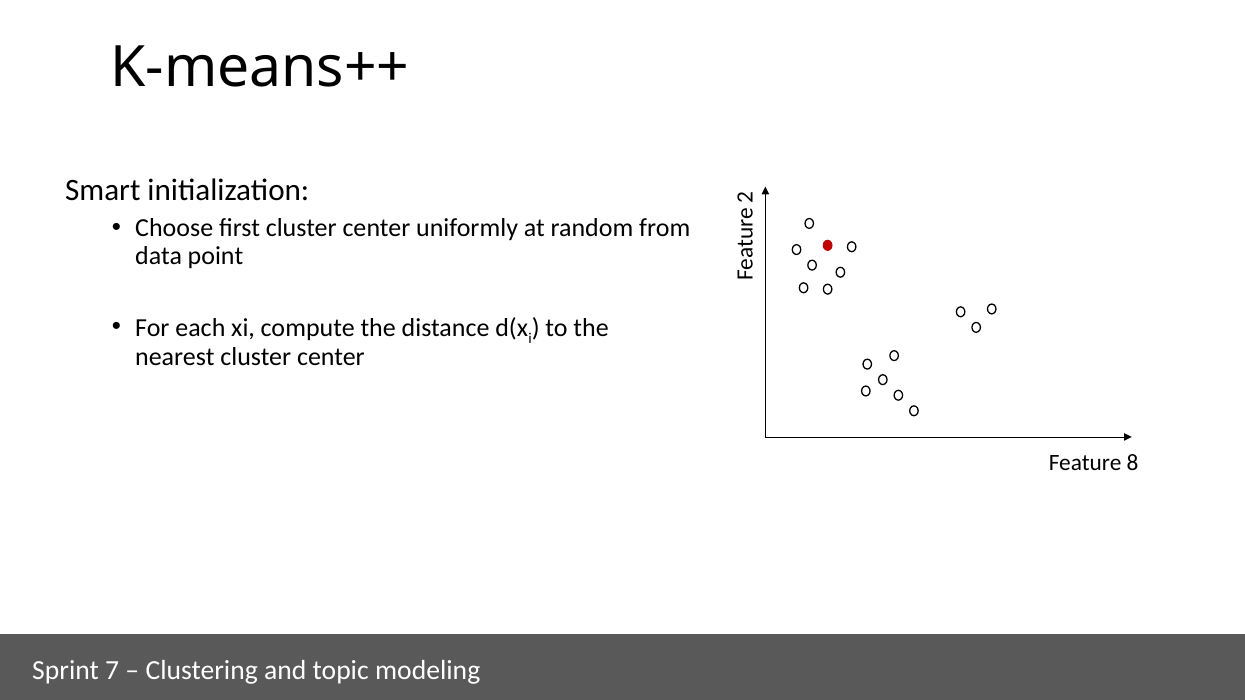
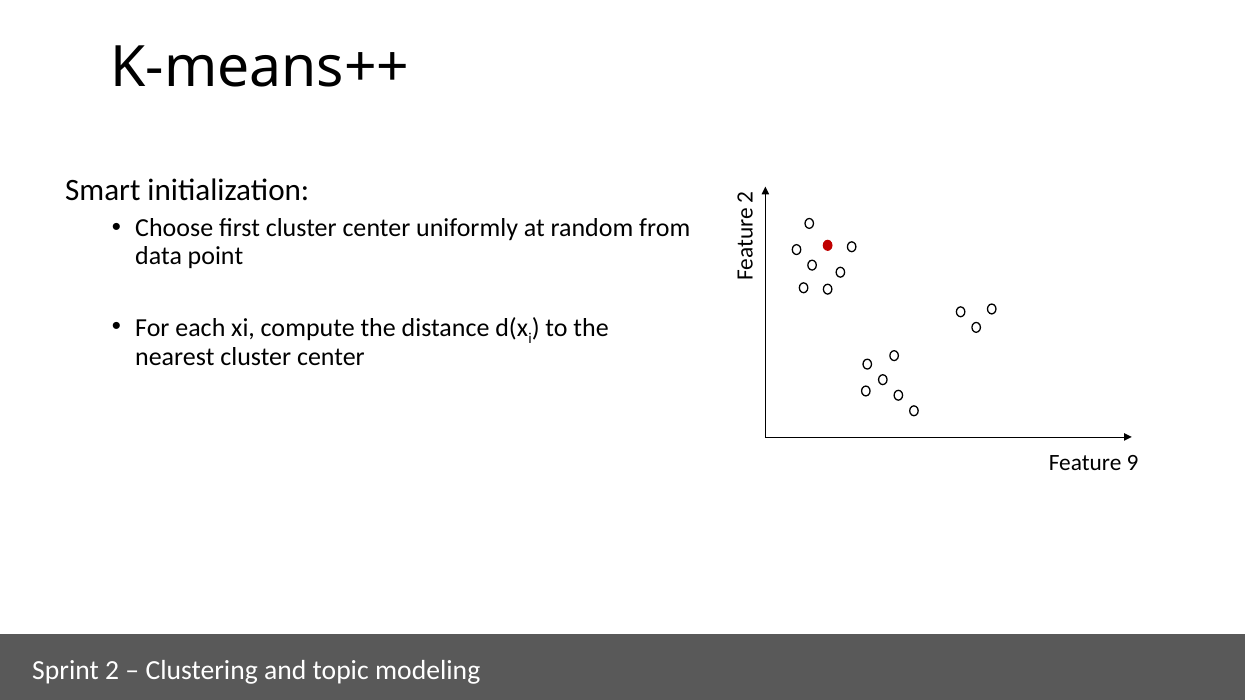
8: 8 -> 9
Sprint 7: 7 -> 2
